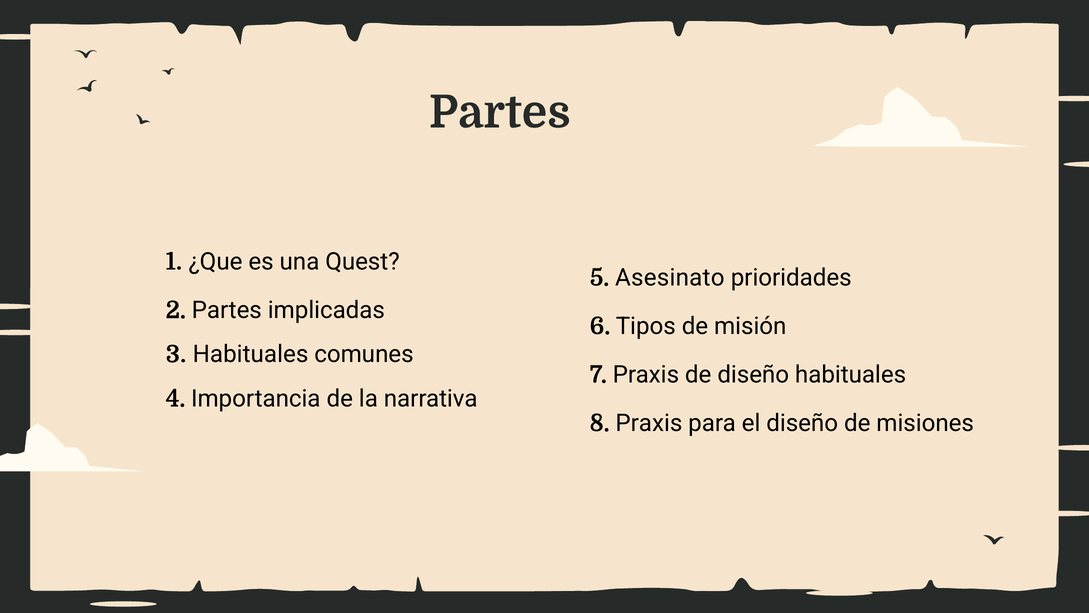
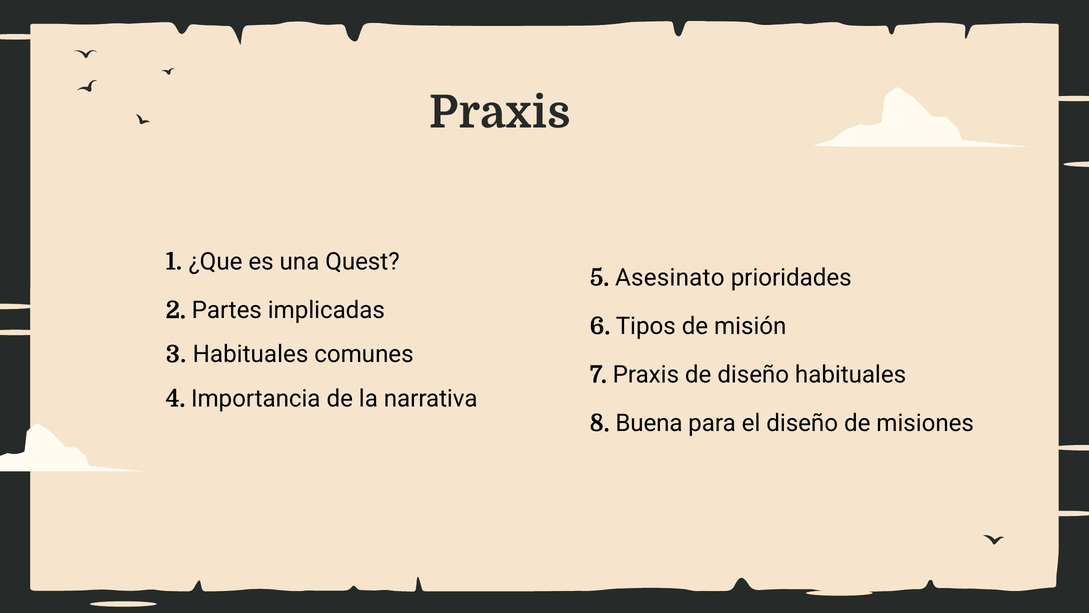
Partes at (500, 112): Partes -> Praxis
8 Praxis: Praxis -> Buena
